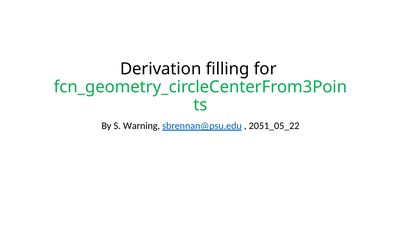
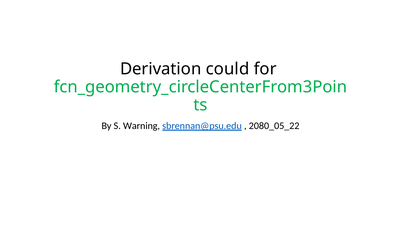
filling: filling -> could
2051_05_22: 2051_05_22 -> 2080_05_22
